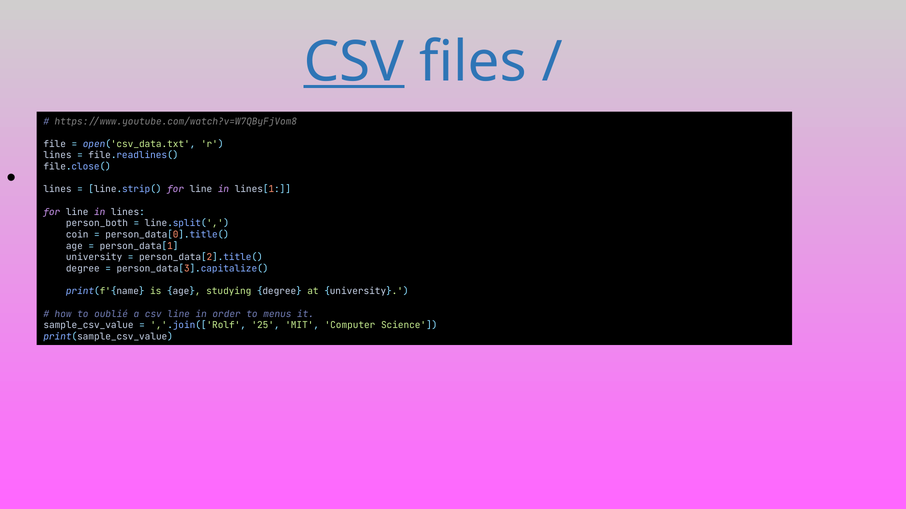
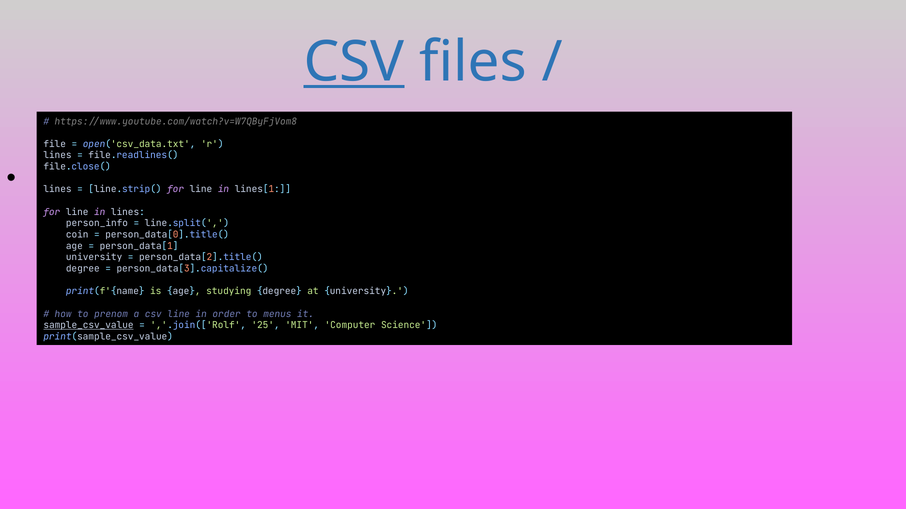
person_both: person_both -> person_info
oublié: oublié -> prenom
sample_csv_value underline: none -> present
